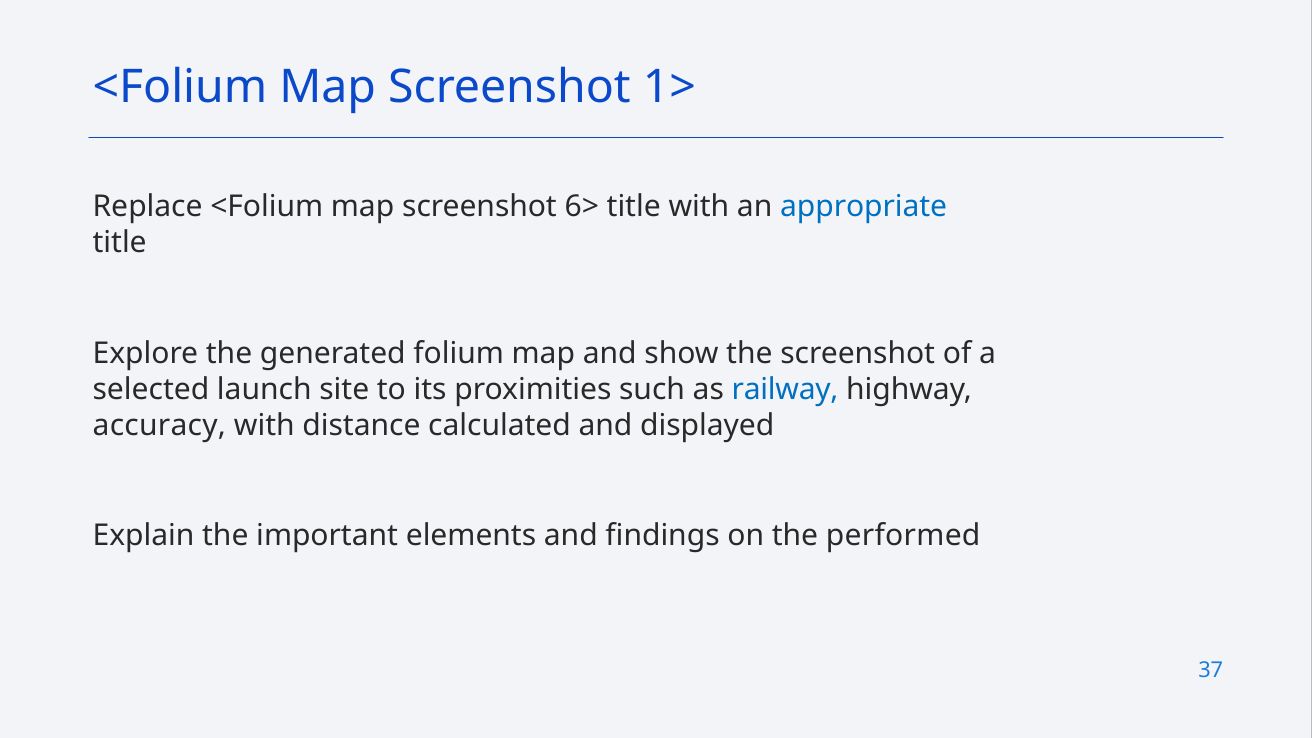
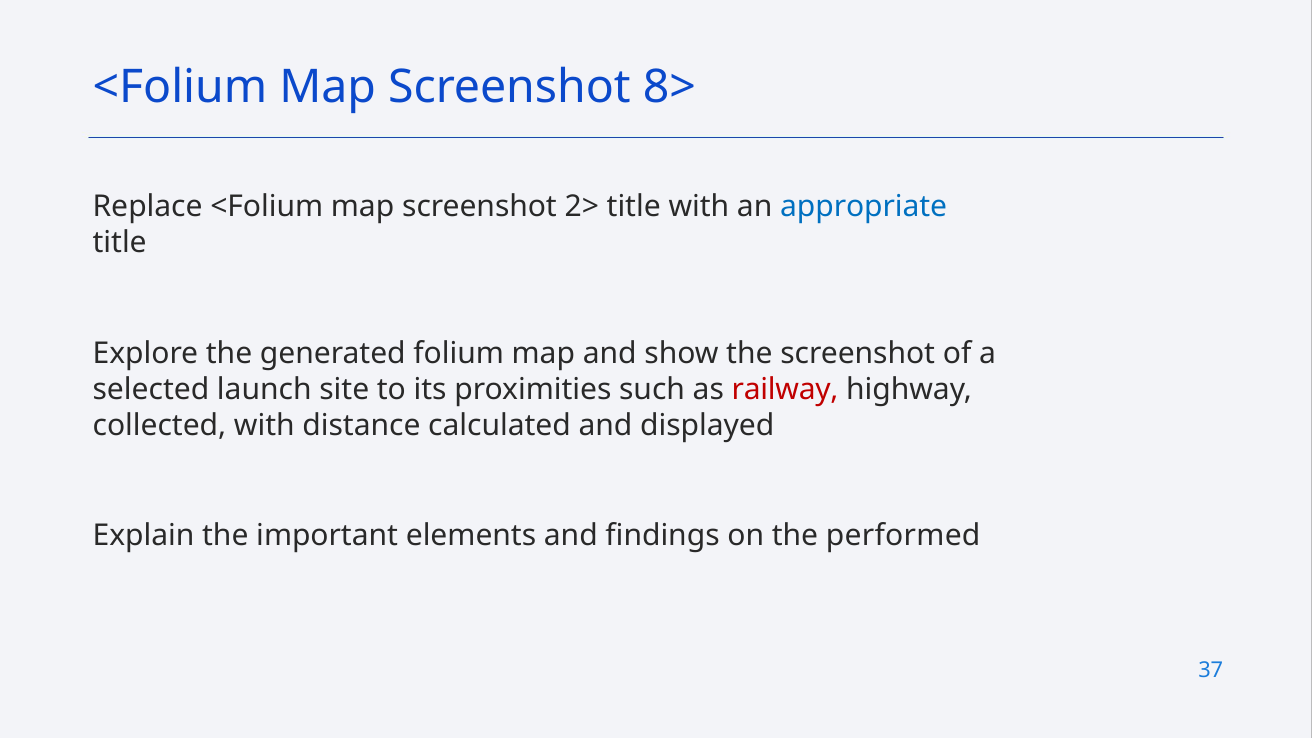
1>: 1> -> 8>
6>: 6> -> 2>
railway colour: blue -> red
accuracy: accuracy -> collected
